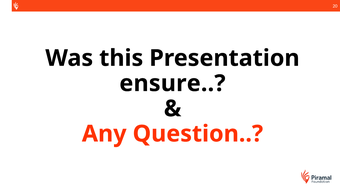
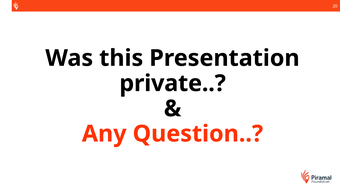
ensure: ensure -> private
